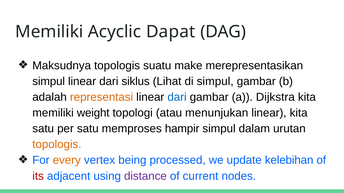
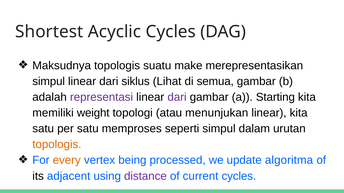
Memiliki at (49, 32): Memiliki -> Shortest
Acyclic Dapat: Dapat -> Cycles
di simpul: simpul -> semua
representasi colour: orange -> purple
dari at (177, 97) colour: blue -> purple
Dijkstra: Dijkstra -> Starting
hampir: hampir -> seperti
kelebihan: kelebihan -> algoritma
its colour: red -> black
current nodes: nodes -> cycles
